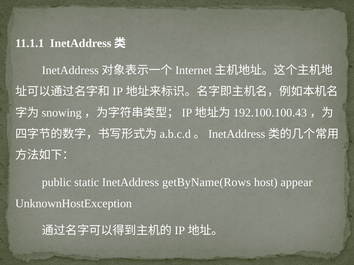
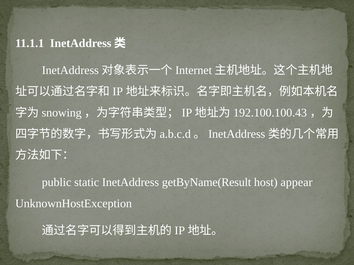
getByName(Rows: getByName(Rows -> getByName(Result
